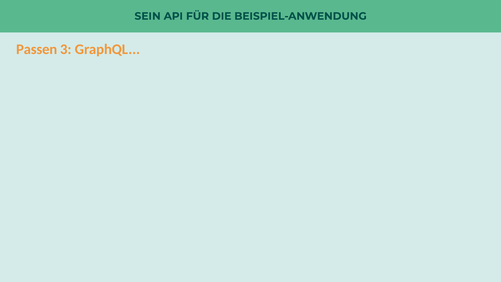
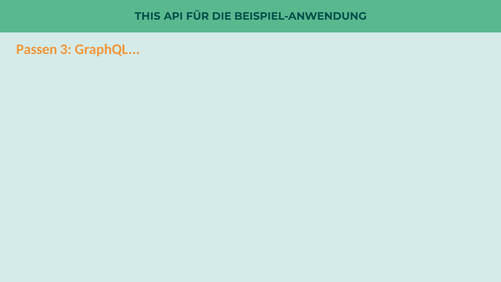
SEIN: SEIN -> THIS
